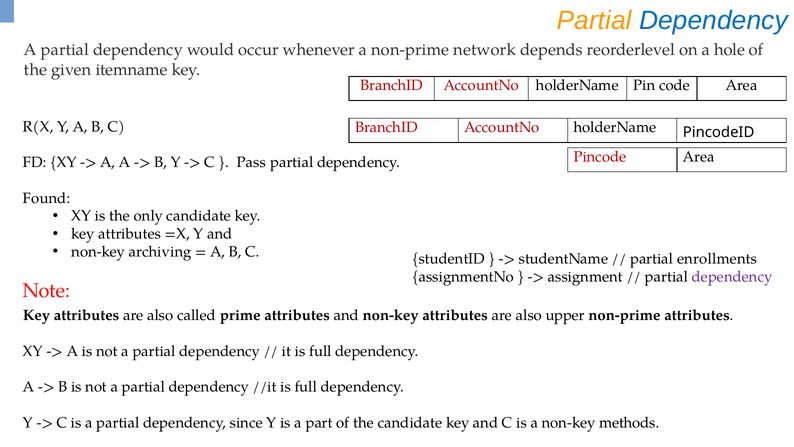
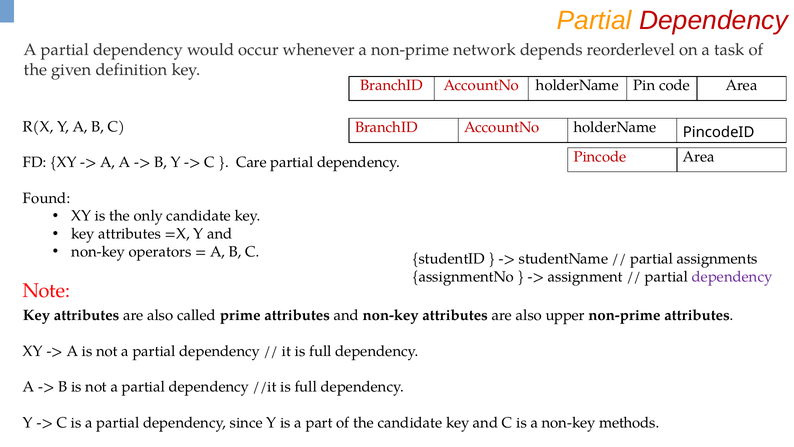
Dependency at (713, 21) colour: blue -> red
hole: hole -> task
itemname: itemname -> definition
Pass: Pass -> Care
archiving: archiving -> operators
enrollments: enrollments -> assignments
